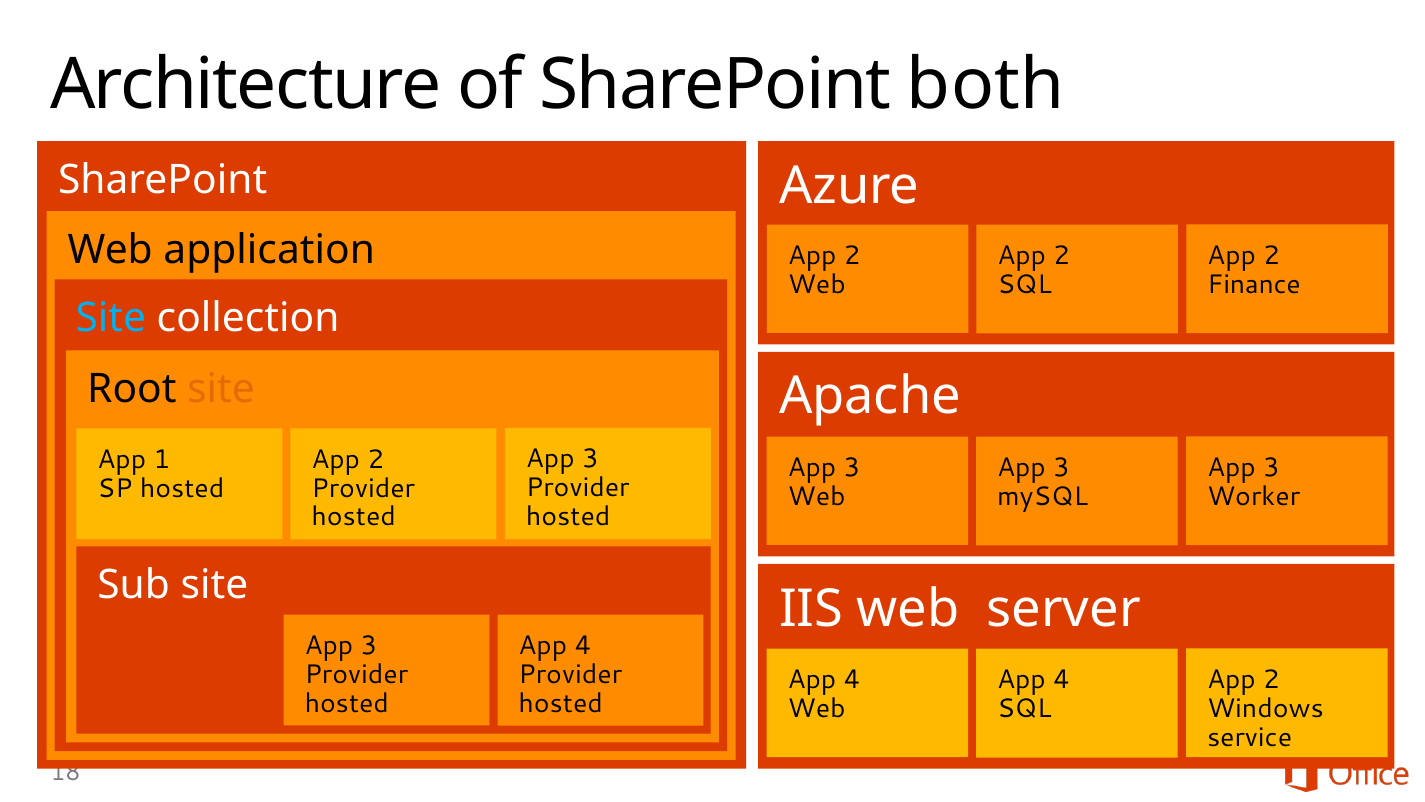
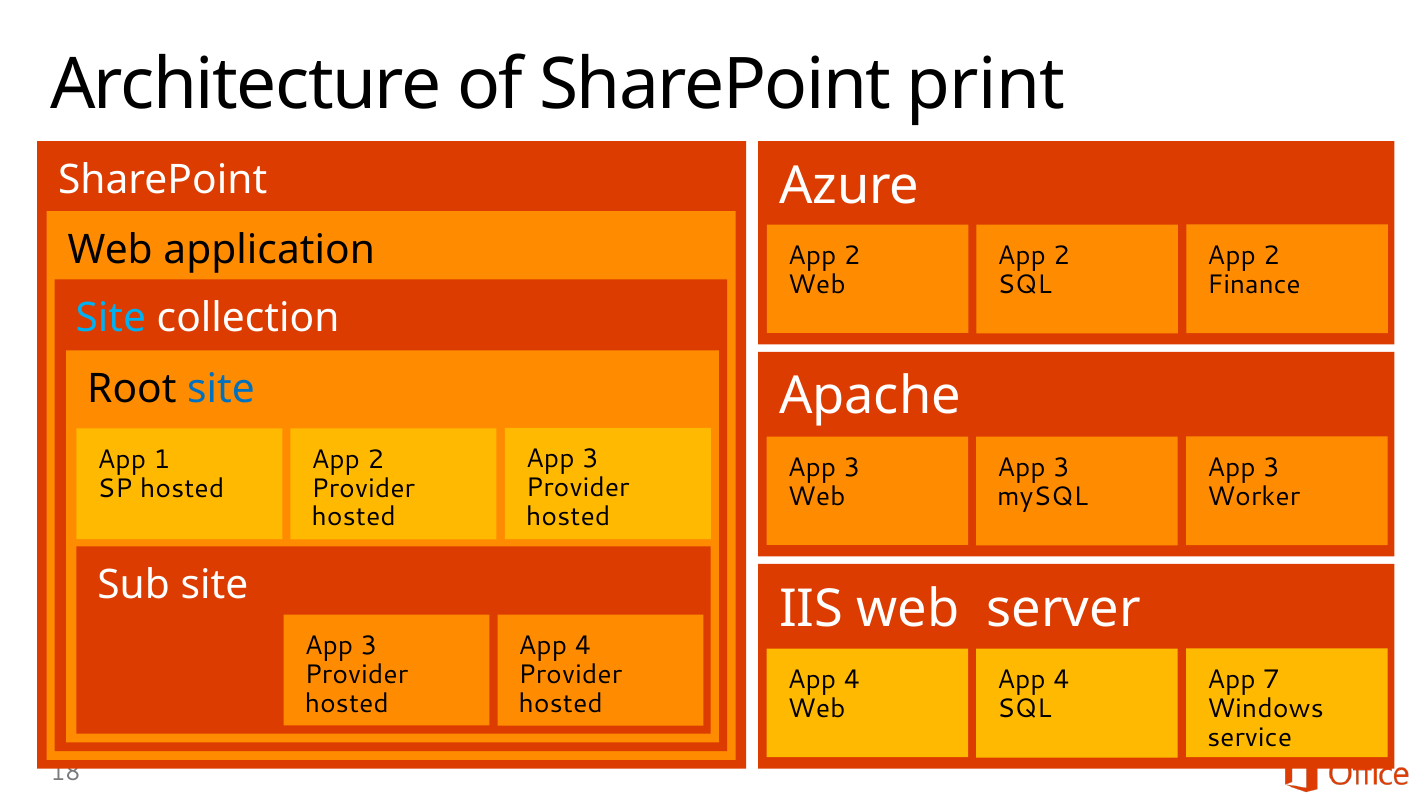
both: both -> print
site at (221, 389) colour: orange -> blue
2 at (1271, 679): 2 -> 7
